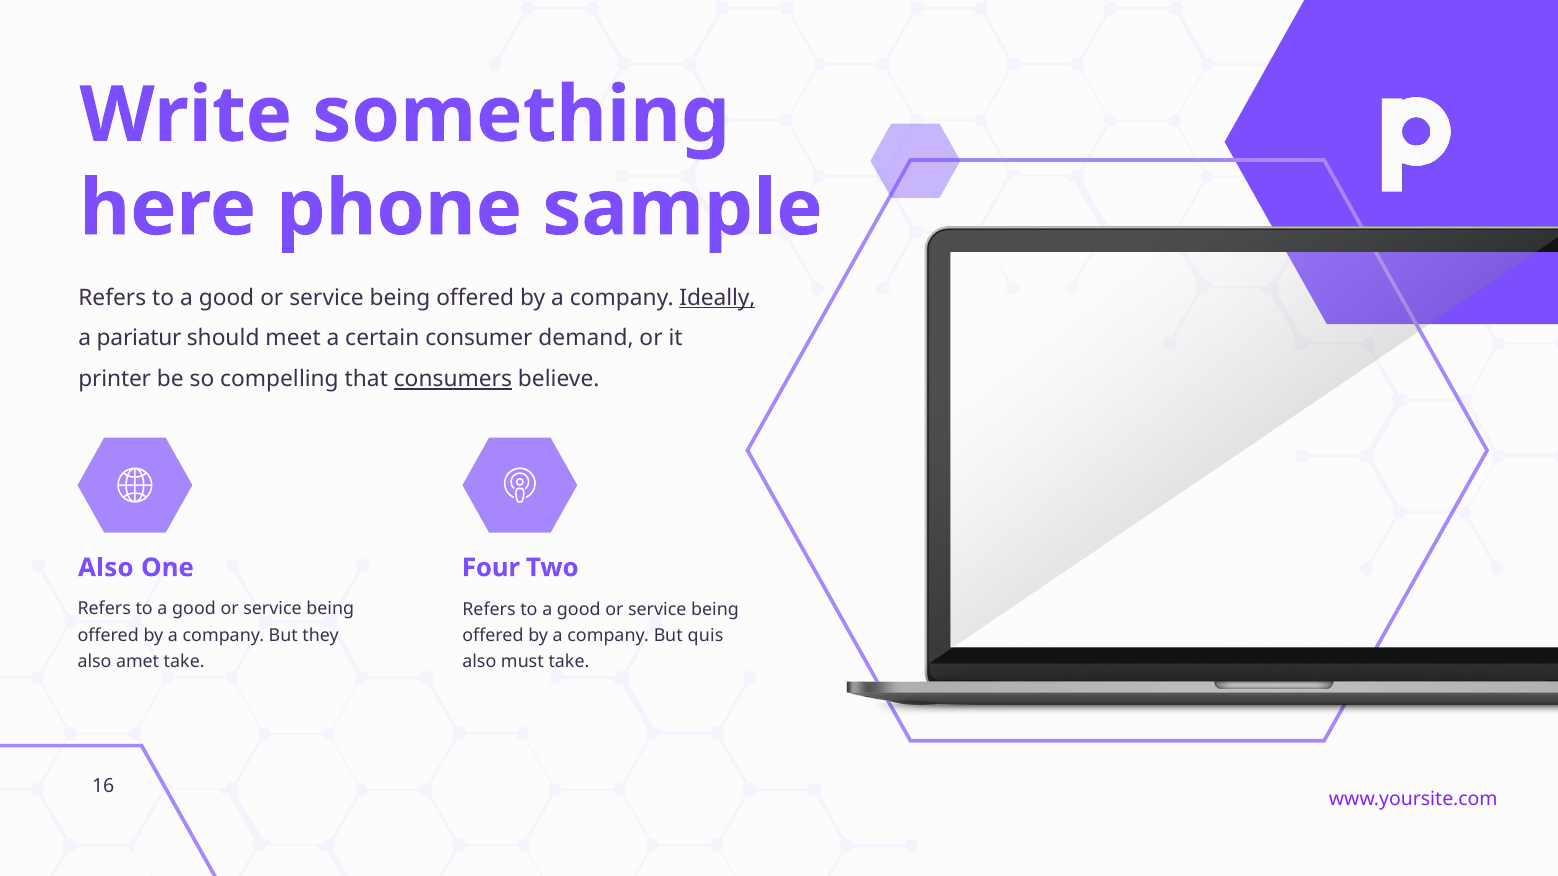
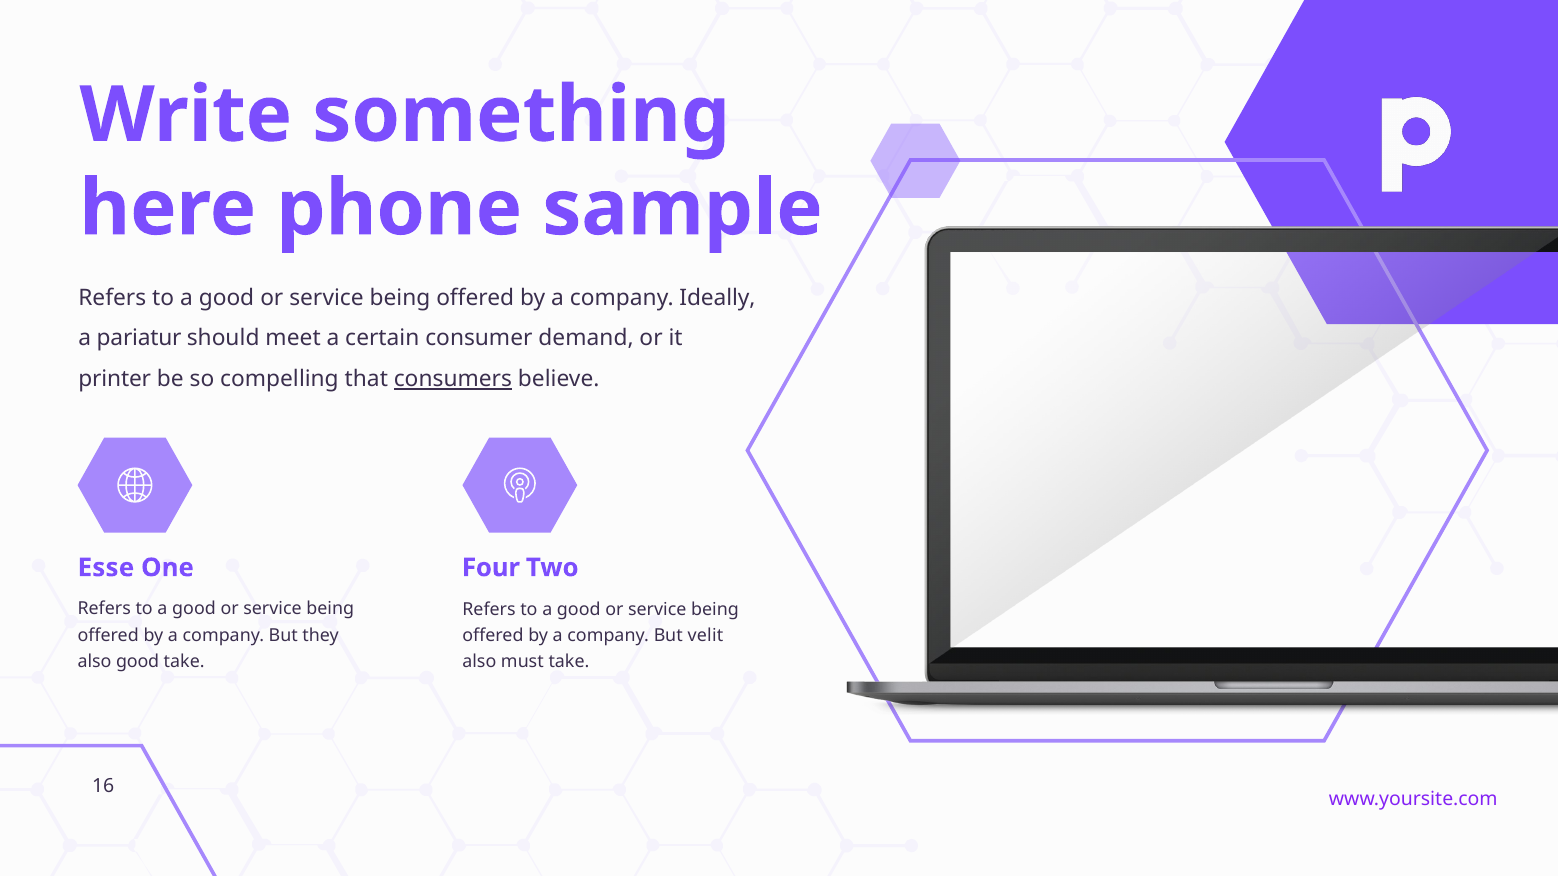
Ideally underline: present -> none
Also at (106, 568): Also -> Esse
quis: quis -> velit
also amet: amet -> good
